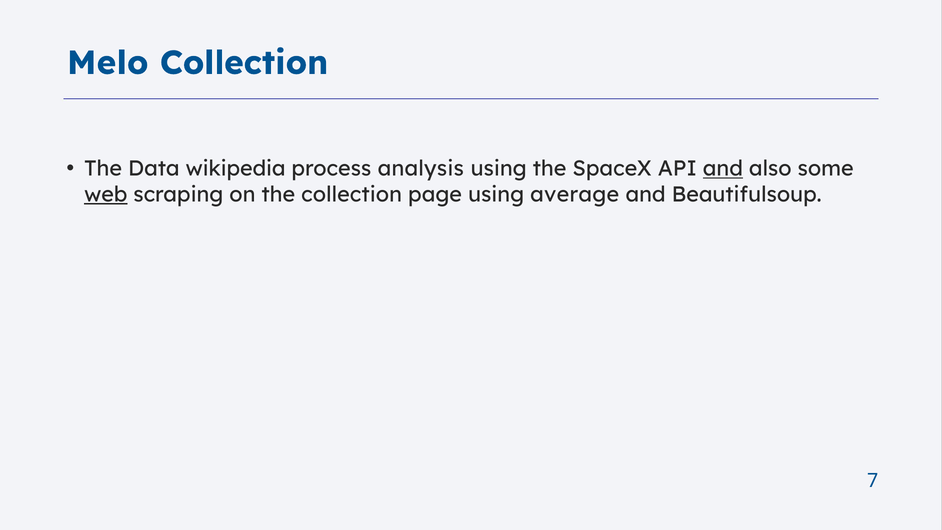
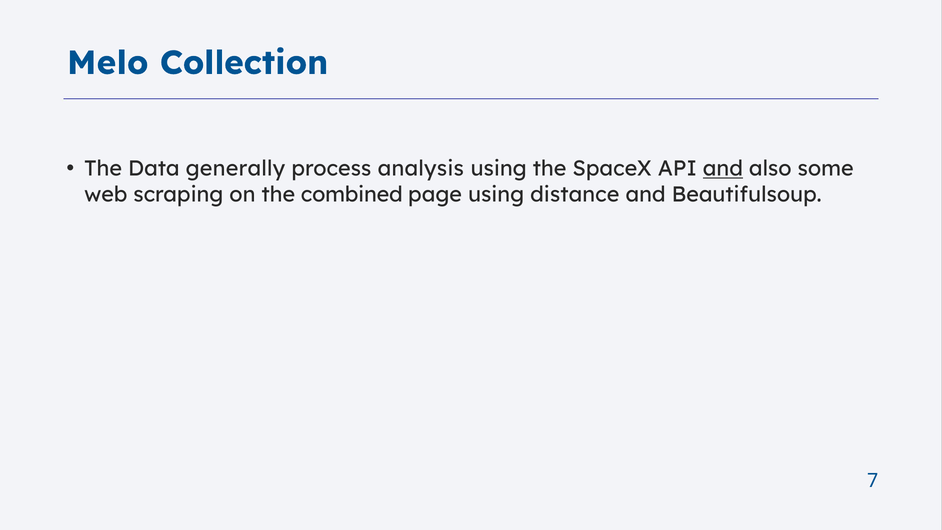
wikipedia: wikipedia -> generally
web underline: present -> none
the collection: collection -> combined
average: average -> distance
